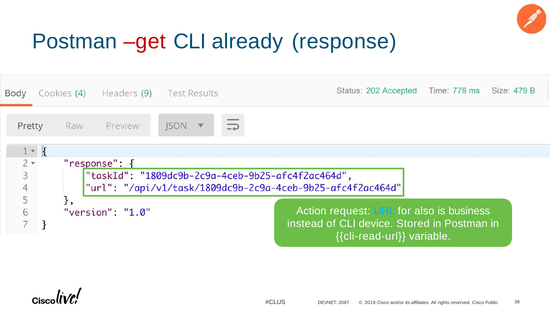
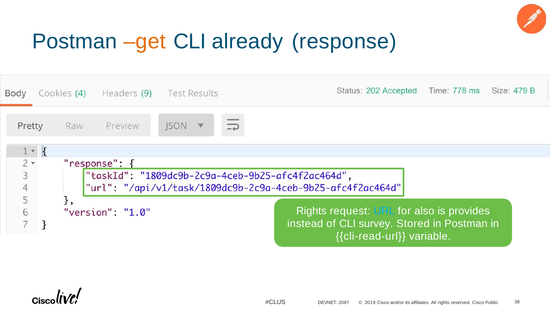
get colour: red -> orange
Action at (311, 211): Action -> Rights
business: business -> provides
device: device -> survey
